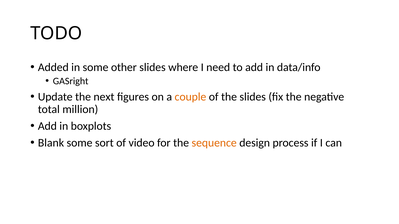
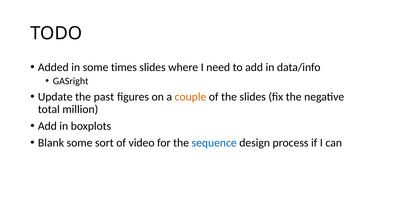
other: other -> times
next: next -> past
sequence colour: orange -> blue
